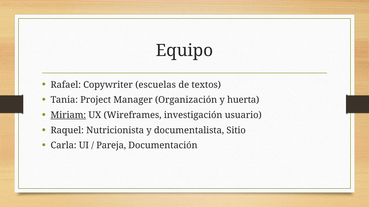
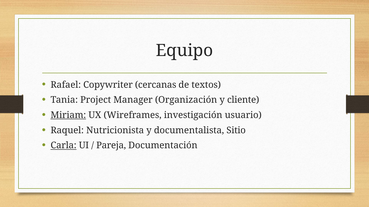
escuelas: escuelas -> cercanas
huerta: huerta -> cliente
Carla underline: none -> present
